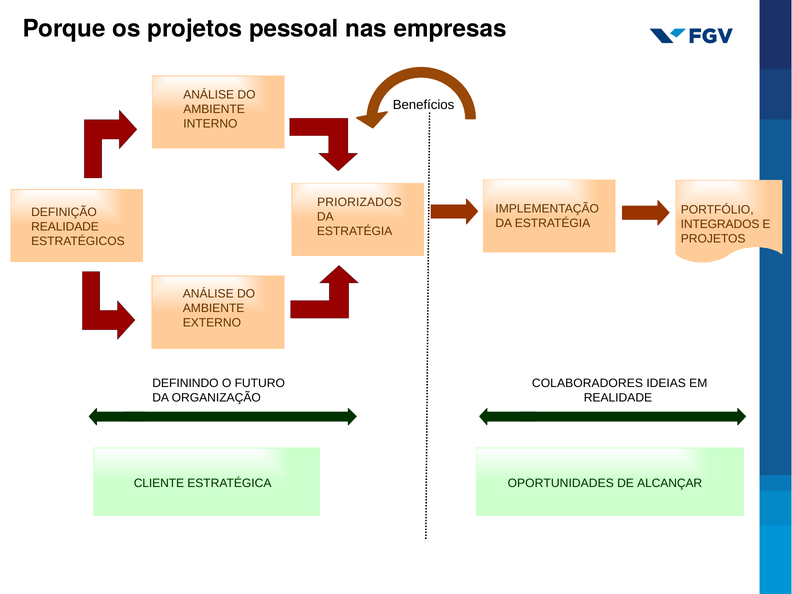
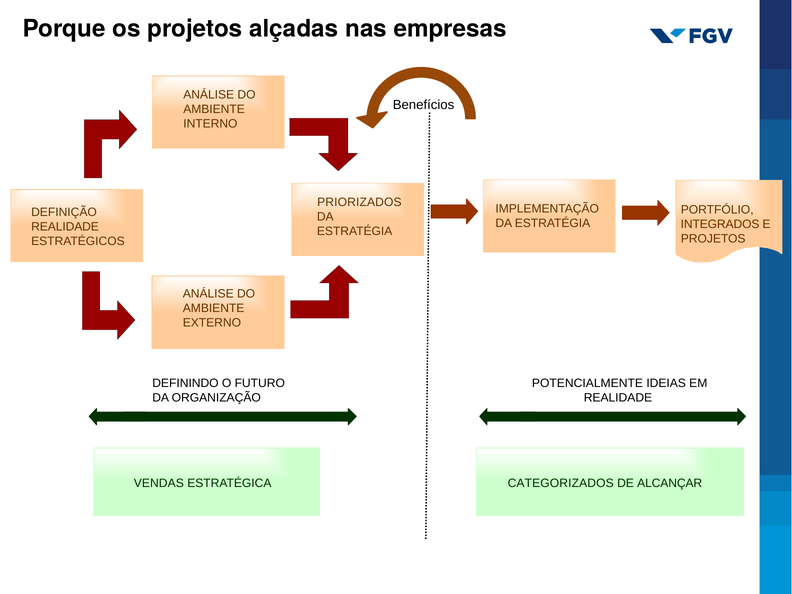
pessoal: pessoal -> alçadas
COLABORADORES: COLABORADORES -> POTENCIALMENTE
CLIENTE: CLIENTE -> VENDAS
OPORTUNIDADES: OPORTUNIDADES -> CATEGORIZADOS
